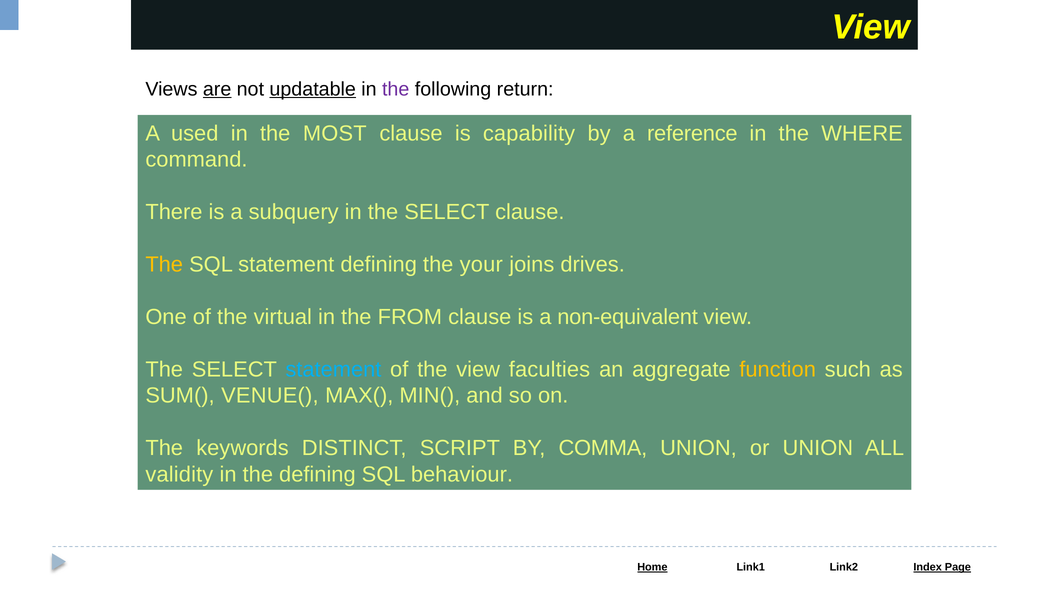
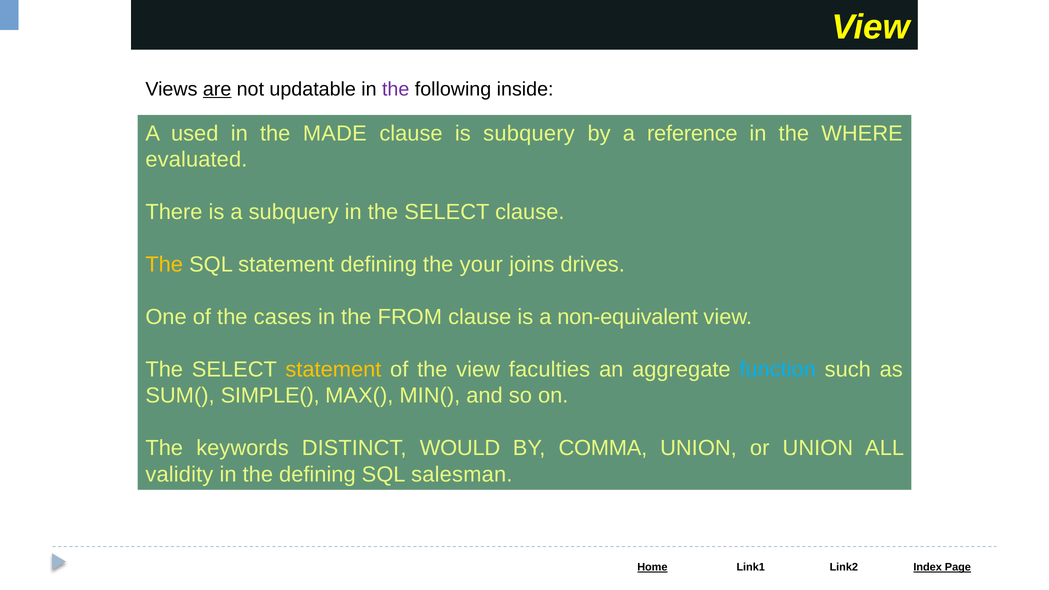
updatable underline: present -> none
return: return -> inside
MOST: MOST -> MADE
is capability: capability -> subquery
command: command -> evaluated
virtual: virtual -> cases
statement at (333, 370) colour: light blue -> yellow
function colour: yellow -> light blue
VENUE(: VENUE( -> SIMPLE(
SCRIPT: SCRIPT -> WOULD
behaviour: behaviour -> salesman
